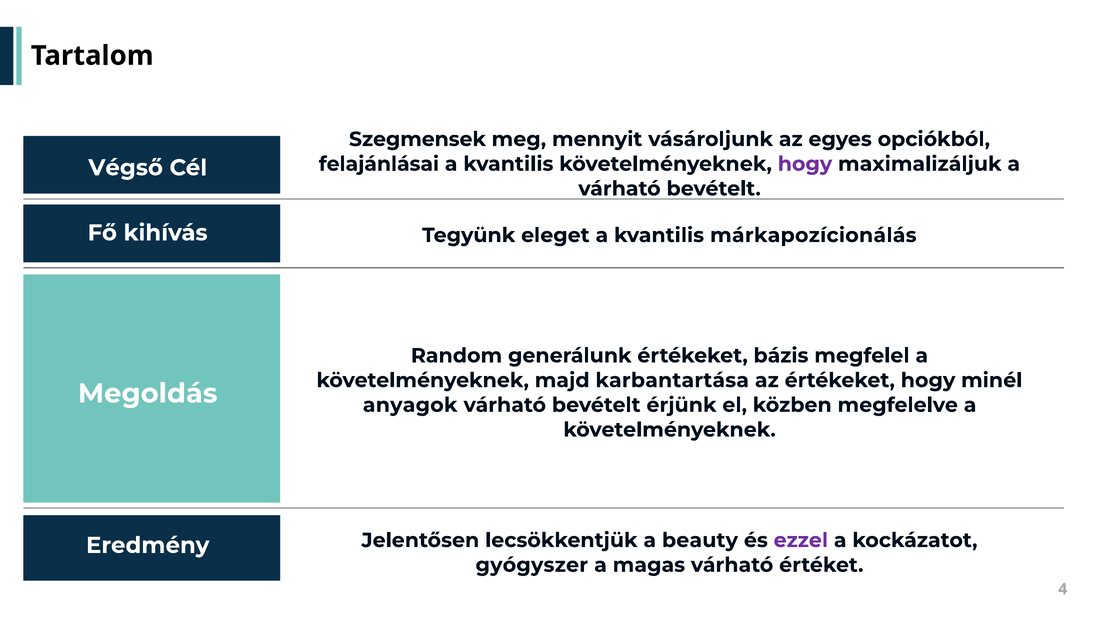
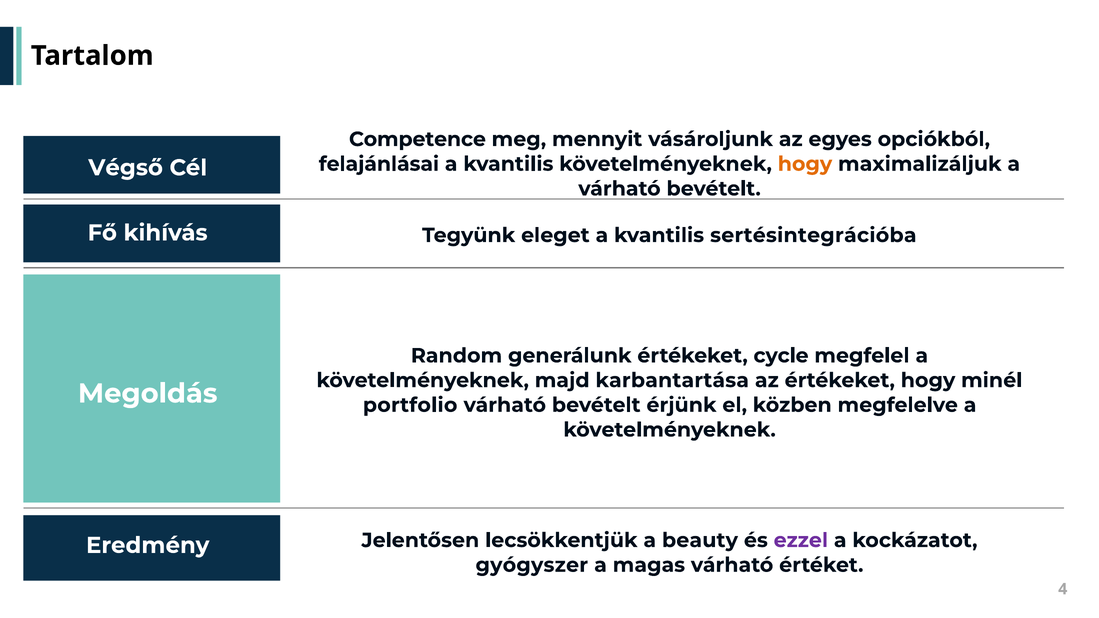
Szegmensek: Szegmensek -> Competence
hogy at (805, 164) colour: purple -> orange
márkapozícionálás: márkapozícionálás -> sertésintegrációba
bázis: bázis -> cycle
anyagok: anyagok -> portfolio
